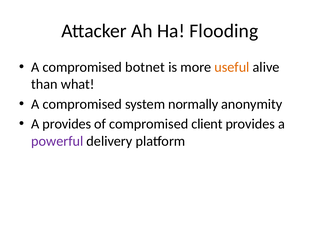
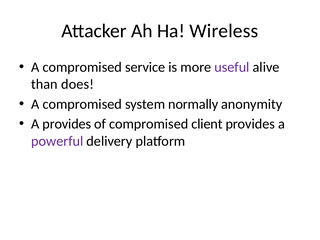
Flooding: Flooding -> Wireless
botnet: botnet -> service
useful colour: orange -> purple
what: what -> does
